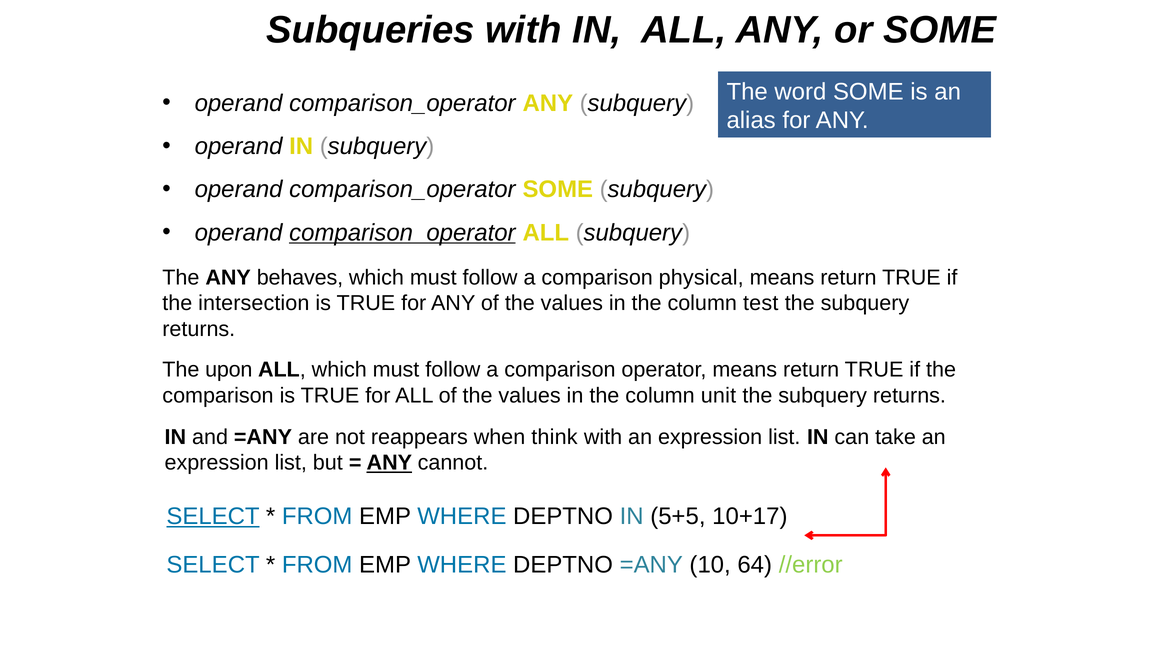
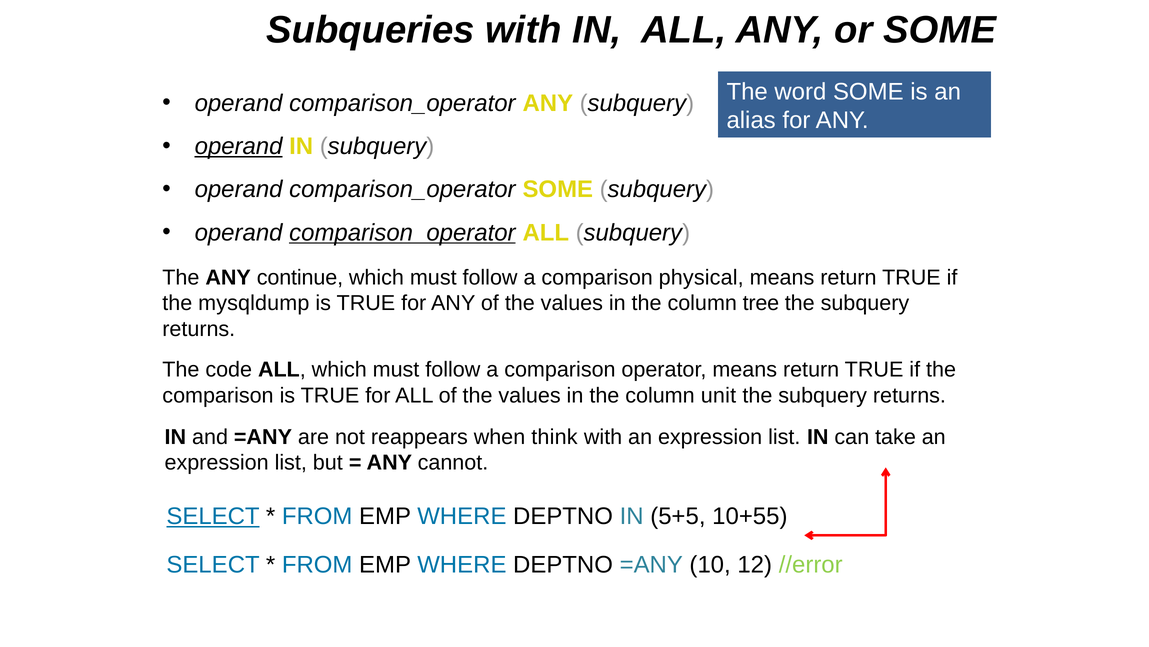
operand at (239, 146) underline: none -> present
behaves: behaves -> continue
intersection: intersection -> mysqldump
test: test -> tree
upon: upon -> code
ANY at (389, 462) underline: present -> none
10+17: 10+17 -> 10+55
64: 64 -> 12
